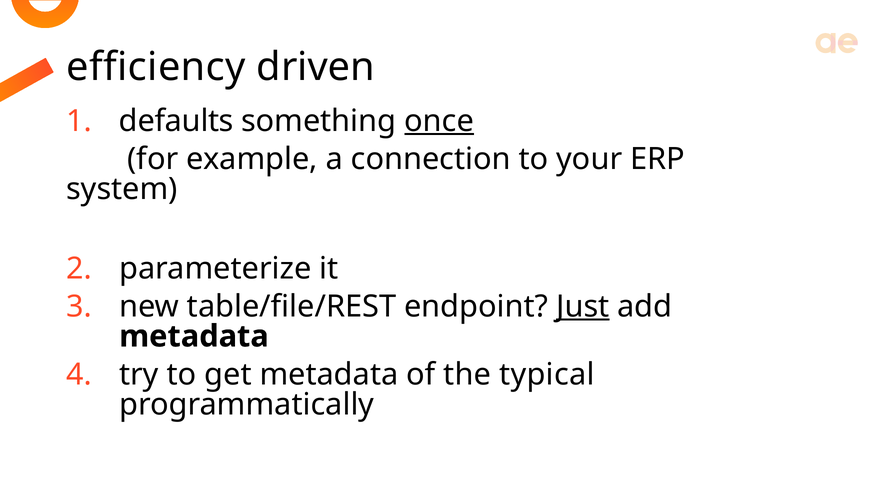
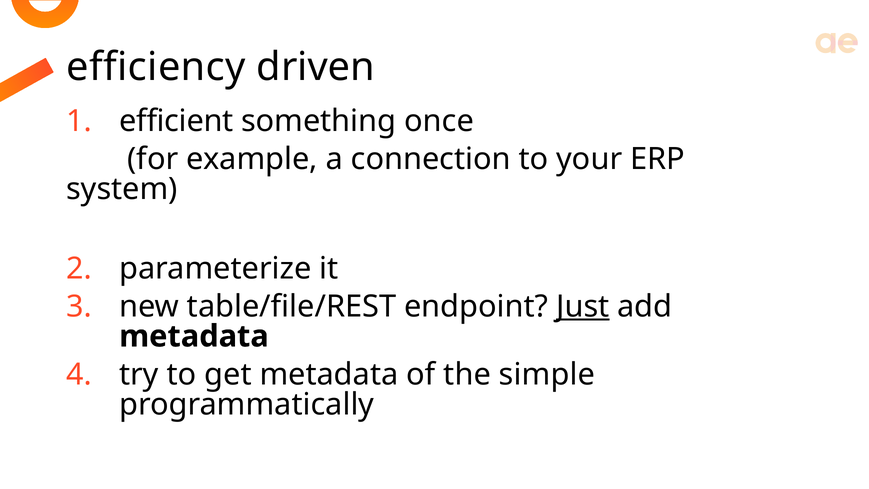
defaults: defaults -> efficient
once underline: present -> none
typical: typical -> simple
